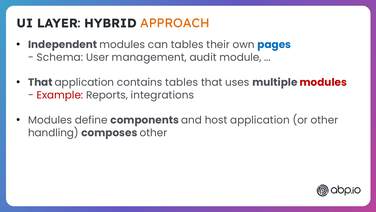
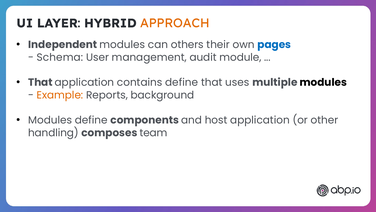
can tables: tables -> others
contains tables: tables -> define
modules at (323, 82) colour: red -> black
Example colour: red -> orange
integrations: integrations -> background
composes other: other -> team
